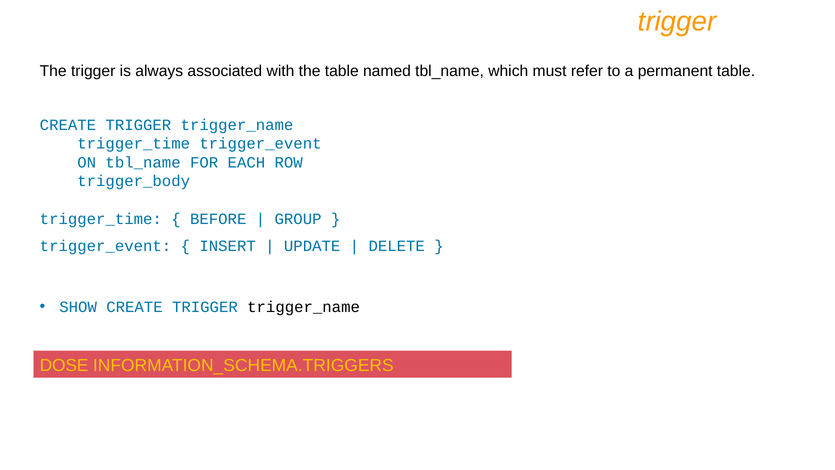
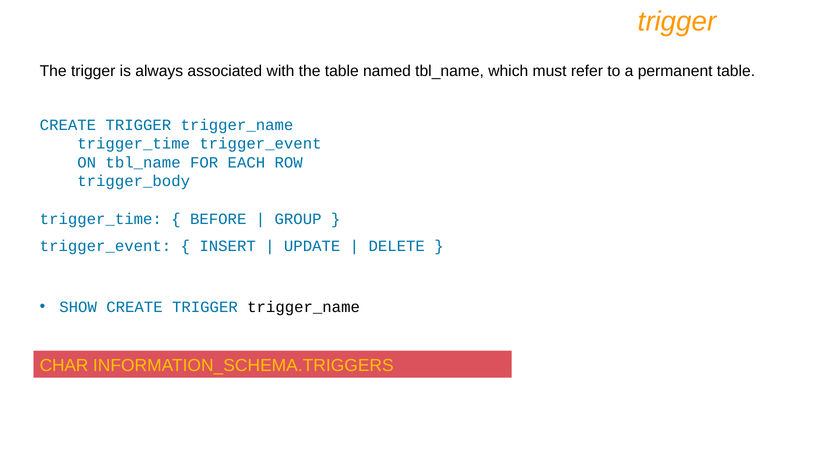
DOSE: DOSE -> CHAR
